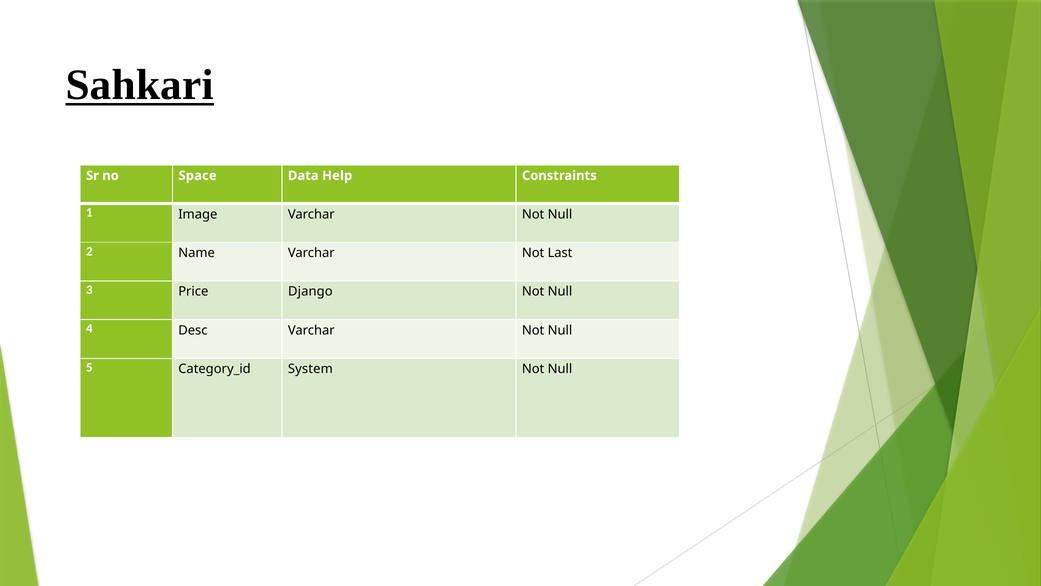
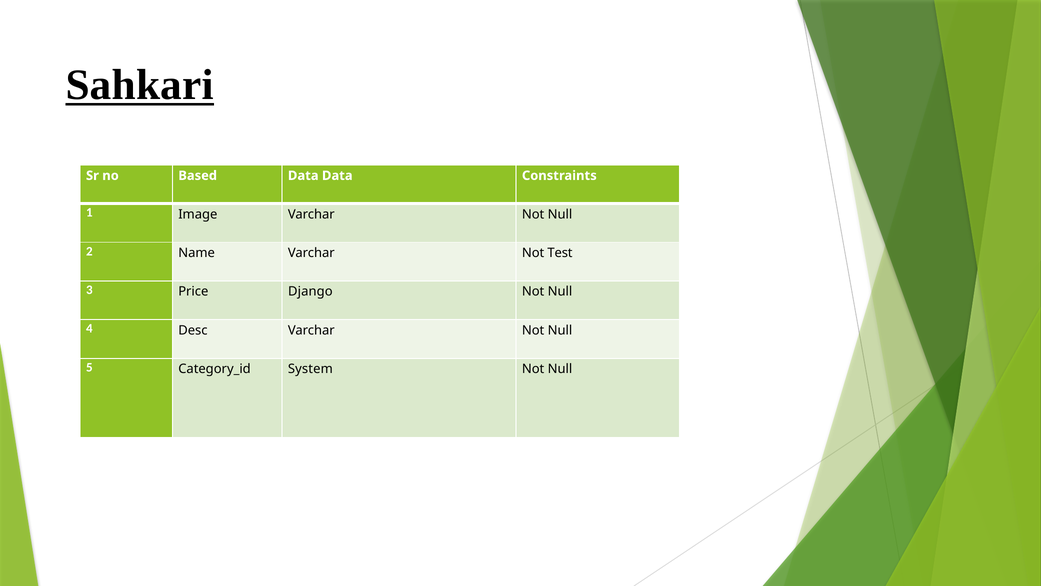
Space: Space -> Based
Data Help: Help -> Data
Last: Last -> Test
